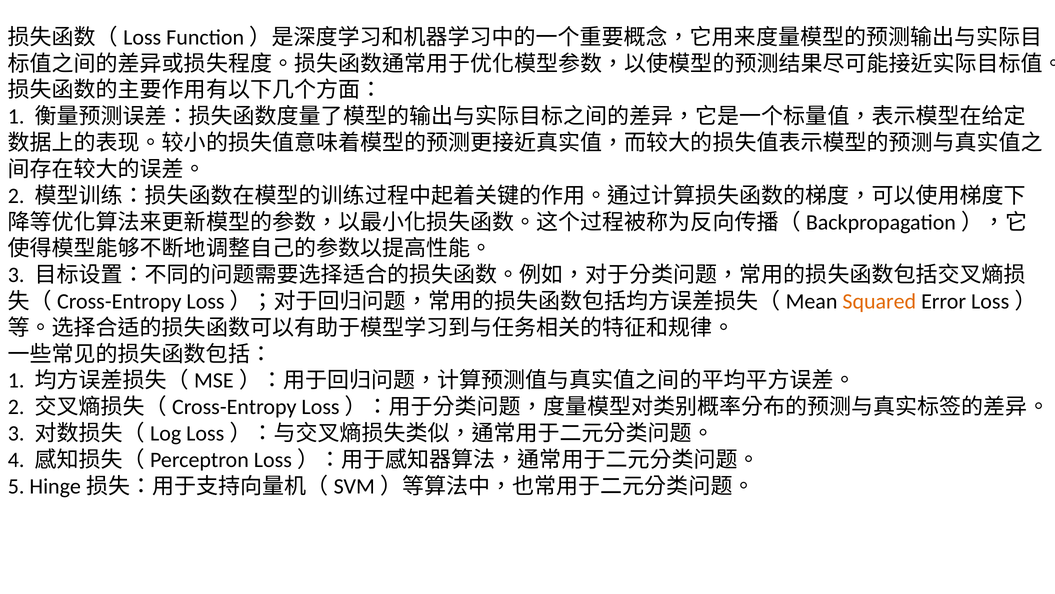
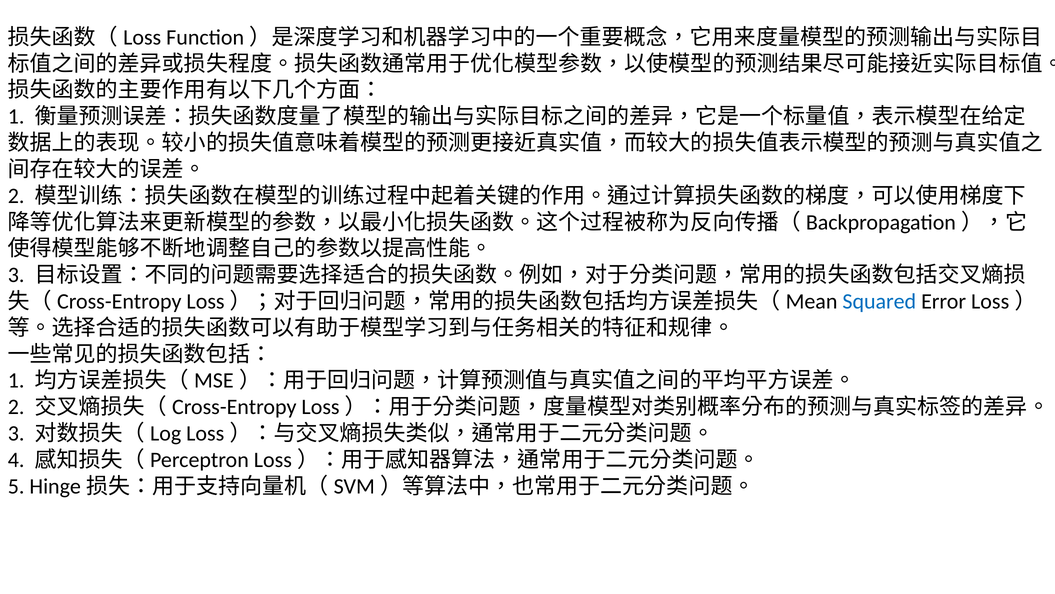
Squared colour: orange -> blue
